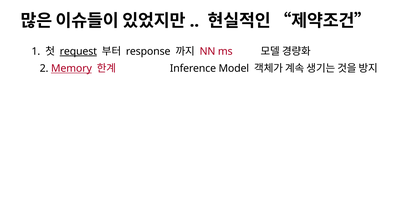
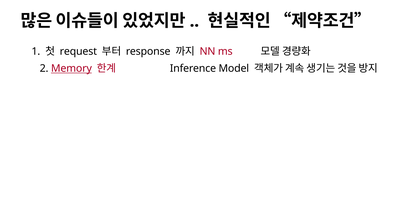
request underline: present -> none
